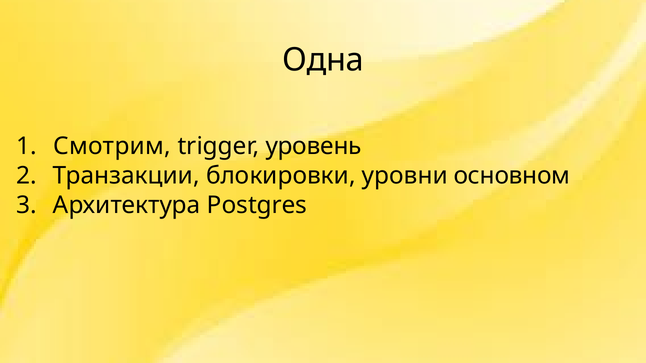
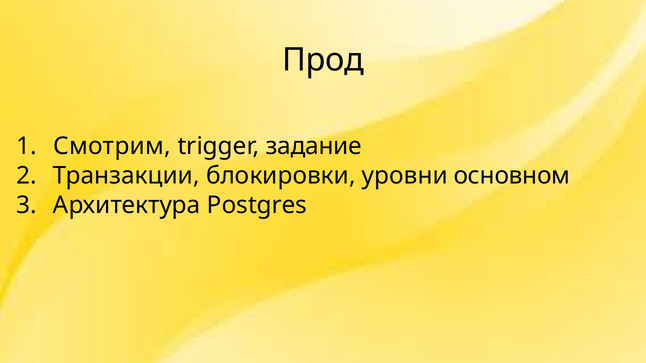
Одна: Одна -> Прод
уровень: уровень -> задание
